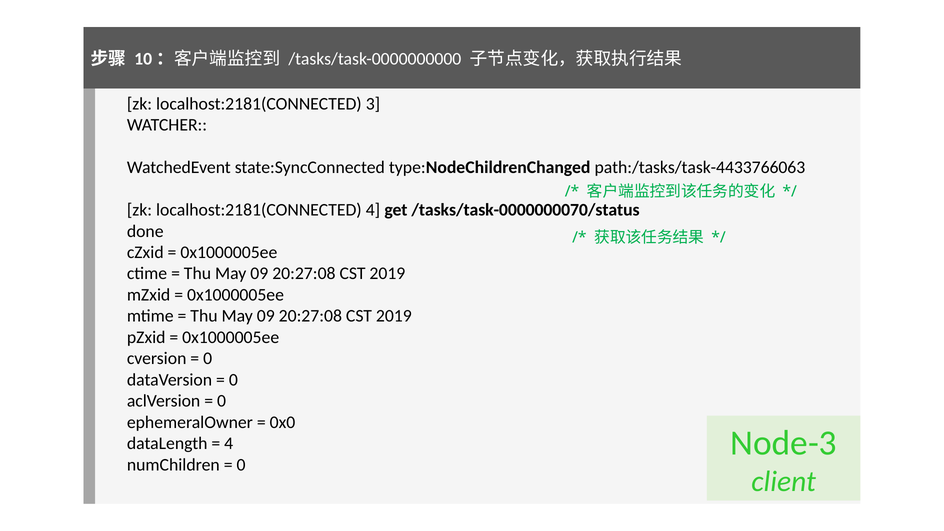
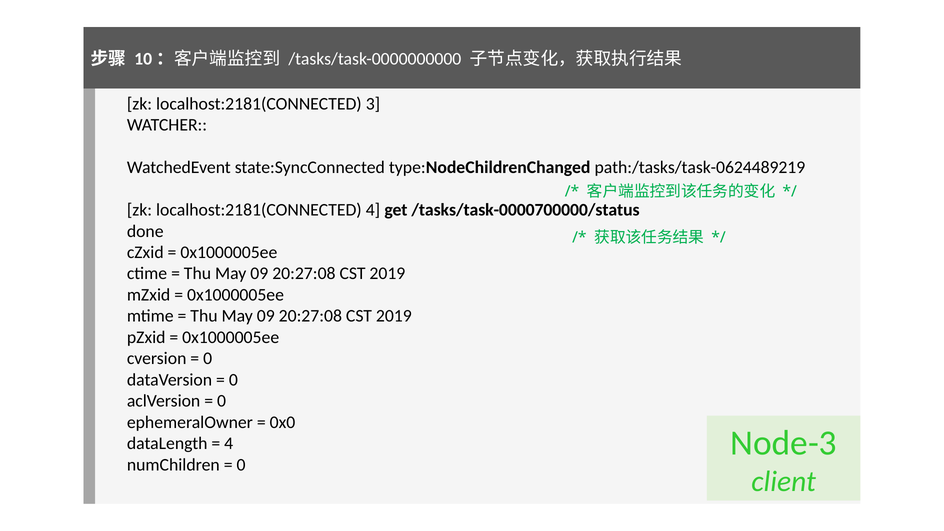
path:/tasks/task-4433766063: path:/tasks/task-4433766063 -> path:/tasks/task-0624489219
/tasks/task-0000000070/status: /tasks/task-0000000070/status -> /tasks/task-0000700000/status
